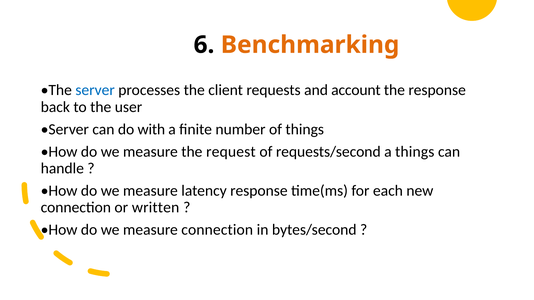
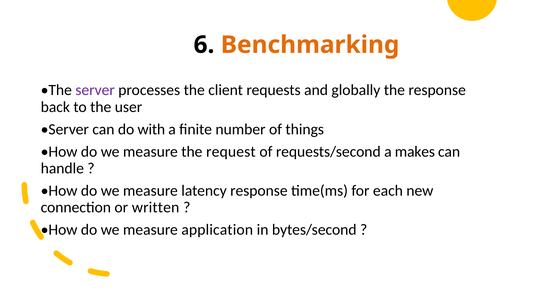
server at (95, 90) colour: blue -> purple
account: account -> globally
a things: things -> makes
measure connection: connection -> application
